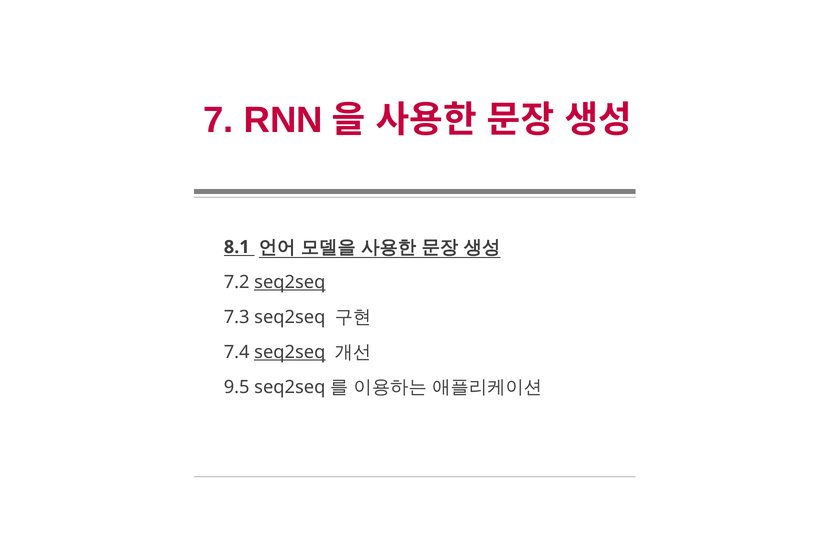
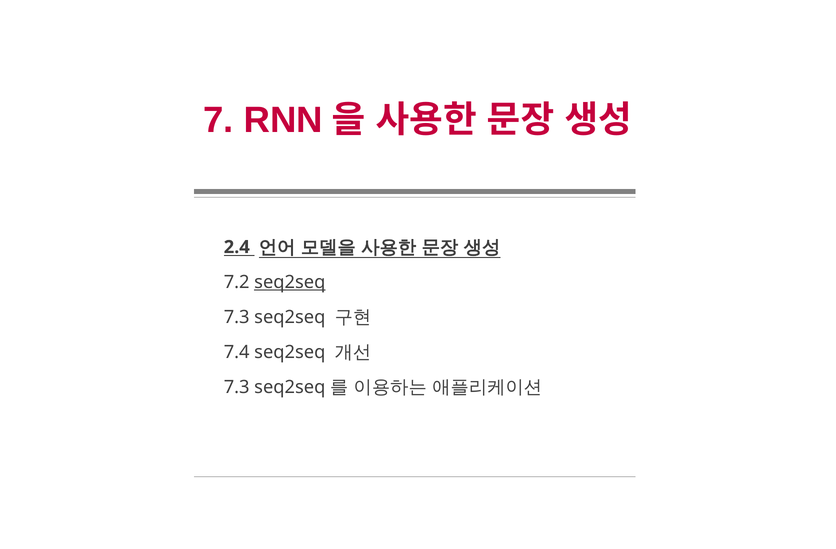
8.1: 8.1 -> 2.4
seq2seq at (290, 352) underline: present -> none
9.5 at (237, 387): 9.5 -> 7.3
